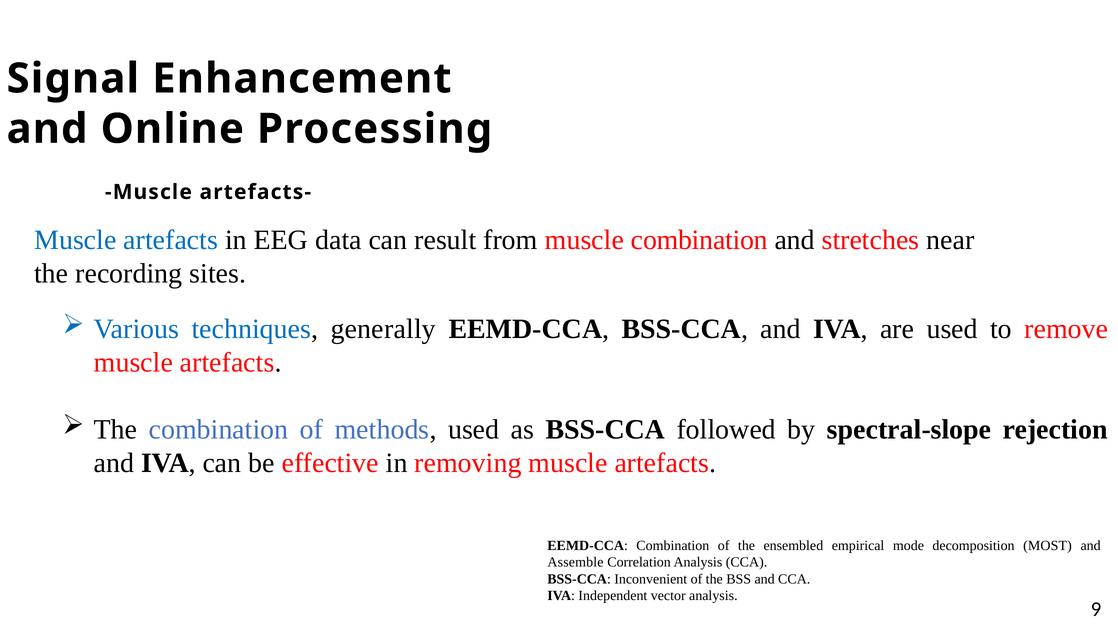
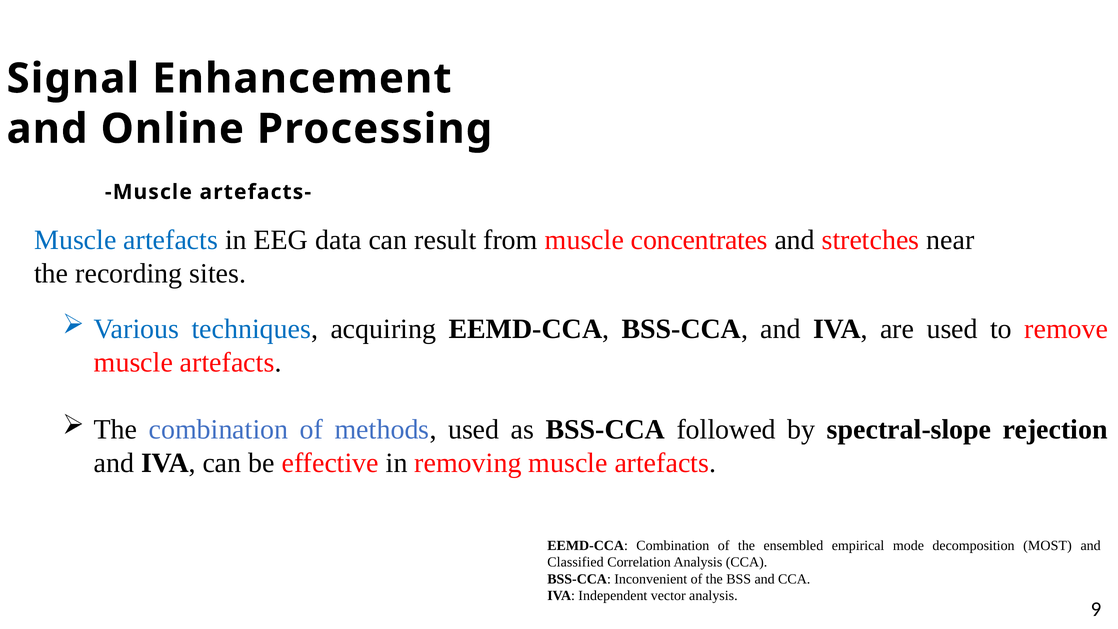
muscle combination: combination -> concentrates
generally: generally -> acquiring
Assemble: Assemble -> Classified
